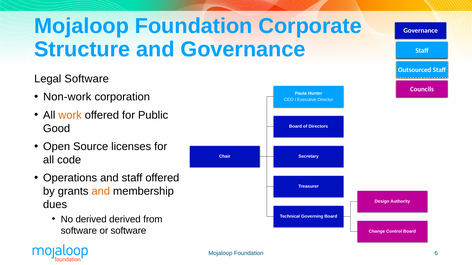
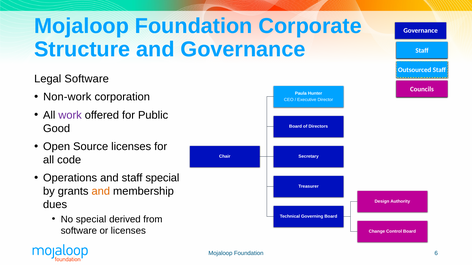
work colour: orange -> purple
staff offered: offered -> special
No derived: derived -> special
or software: software -> licenses
